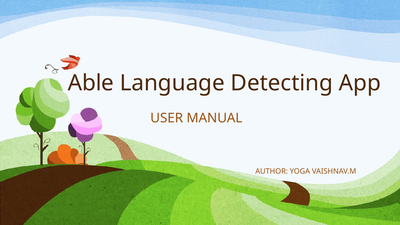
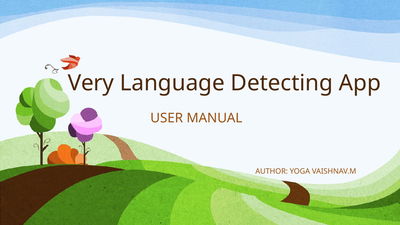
Able: Able -> Very
